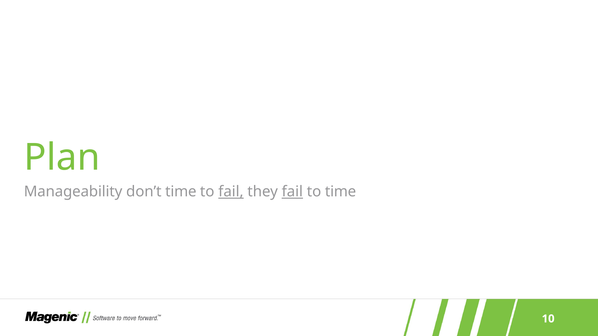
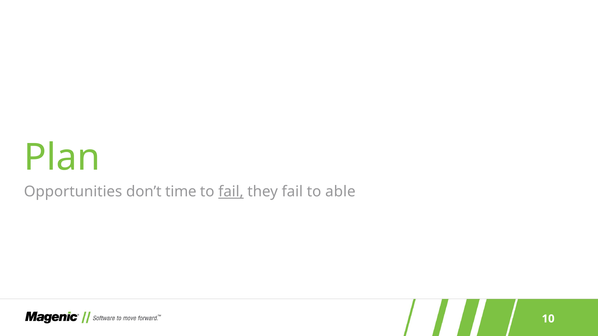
Manageability: Manageability -> Opportunities
fail at (292, 192) underline: present -> none
to time: time -> able
